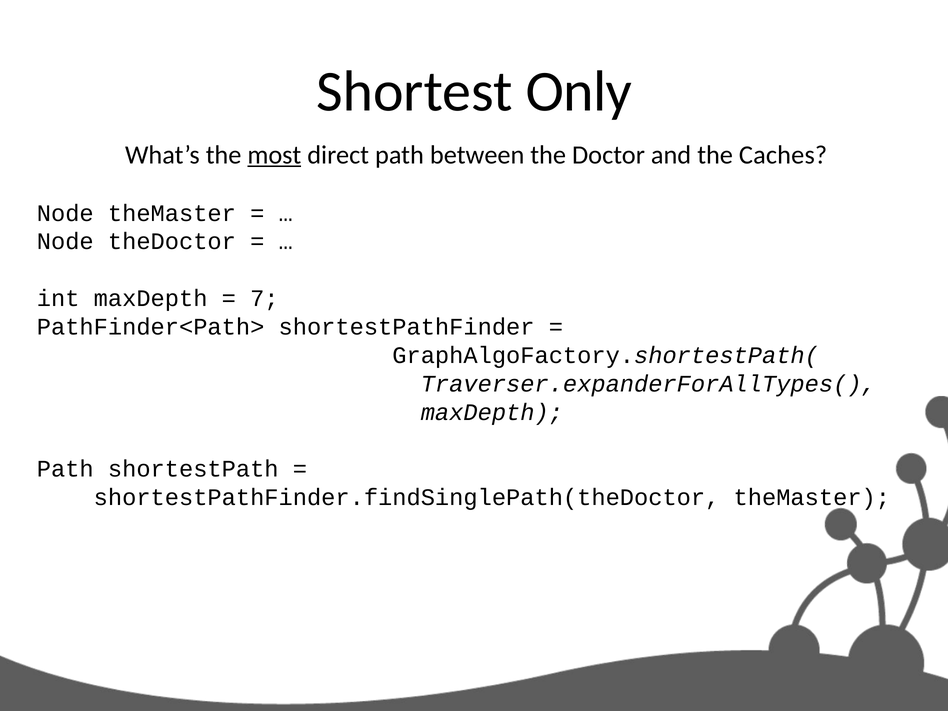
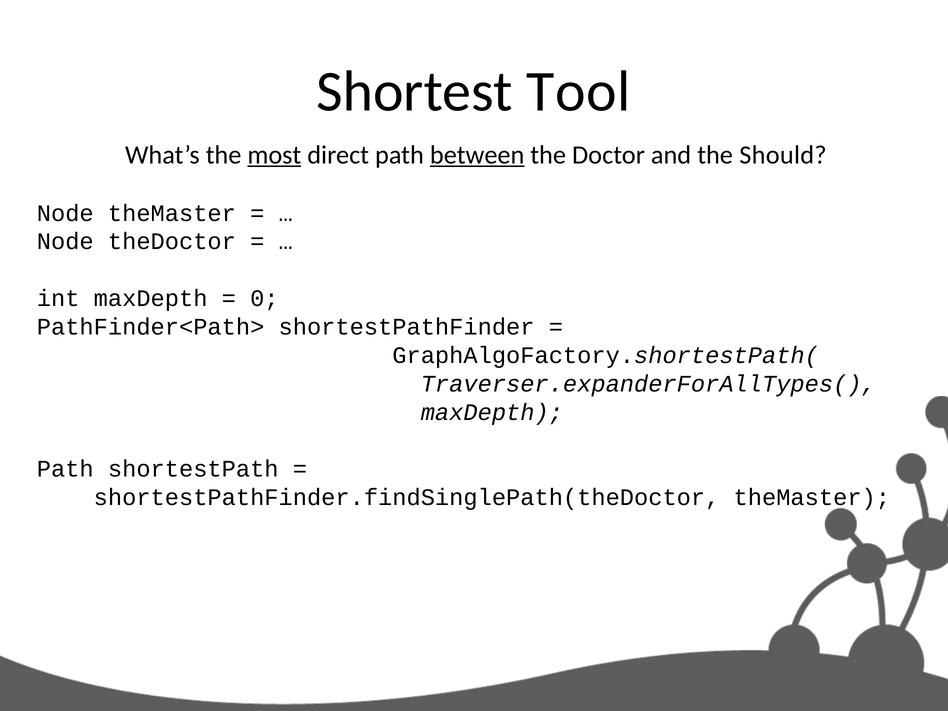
Only: Only -> Tool
between underline: none -> present
Caches: Caches -> Should
7: 7 -> 0
